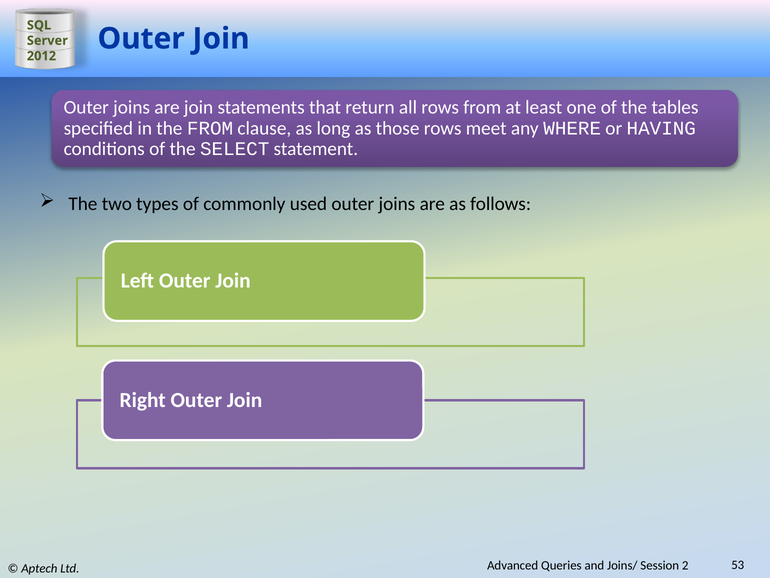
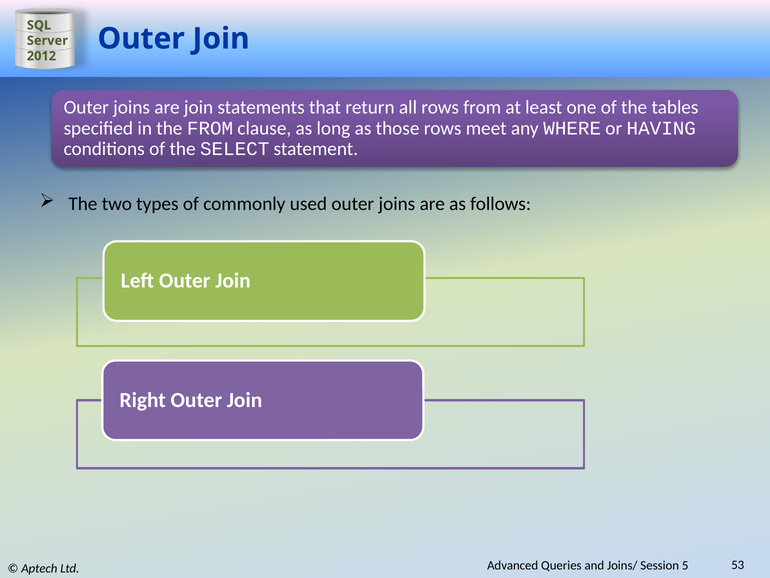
2: 2 -> 5
